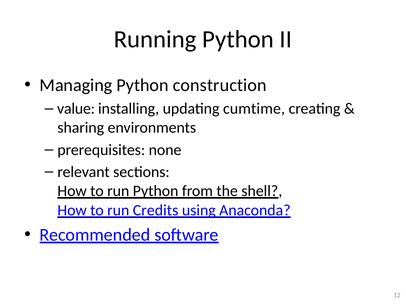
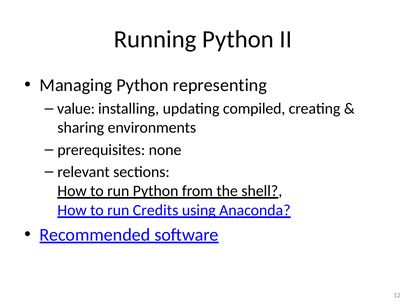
construction: construction -> representing
cumtime: cumtime -> compiled
